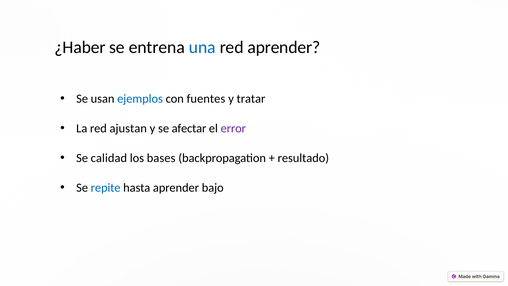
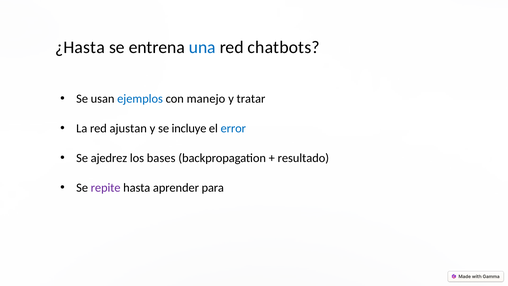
¿Haber: ¿Haber -> ¿Hasta
red aprender: aprender -> chatbots
fuentes: fuentes -> manejo
afectar: afectar -> incluye
error colour: purple -> blue
calidad: calidad -> ajedrez
repite colour: blue -> purple
bajo: bajo -> para
